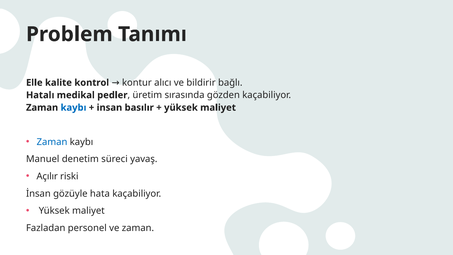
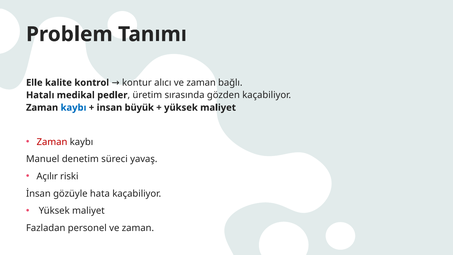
alıcı ve bildirir: bildirir -> zaman
basılır: basılır -> büyük
Zaman at (52, 142) colour: blue -> red
